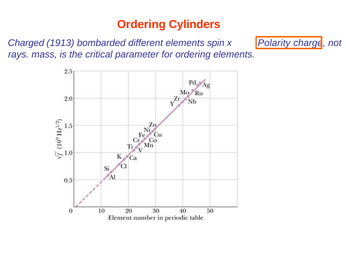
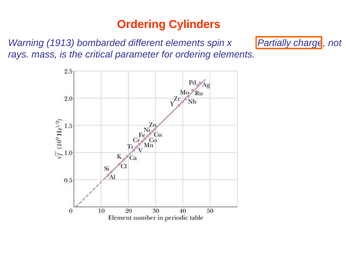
Charged: Charged -> Warning
Polarity: Polarity -> Partially
